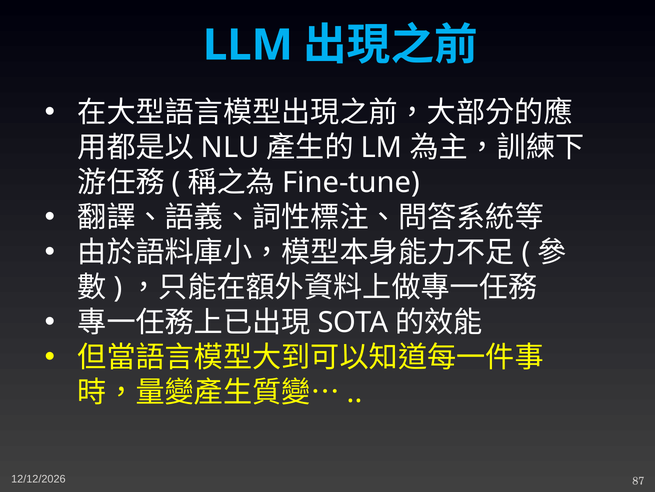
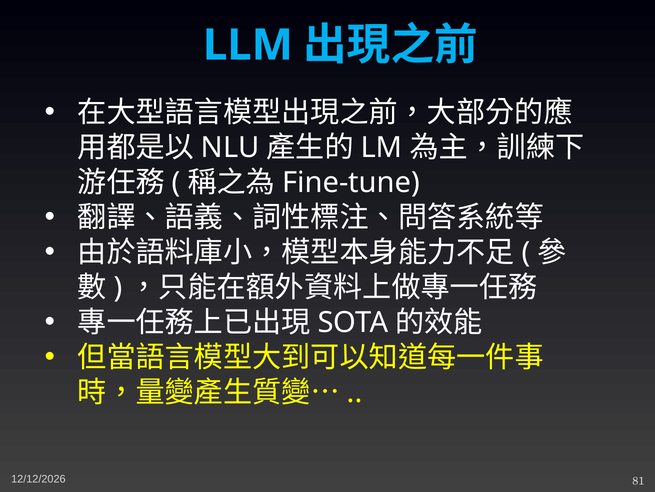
87: 87 -> 81
